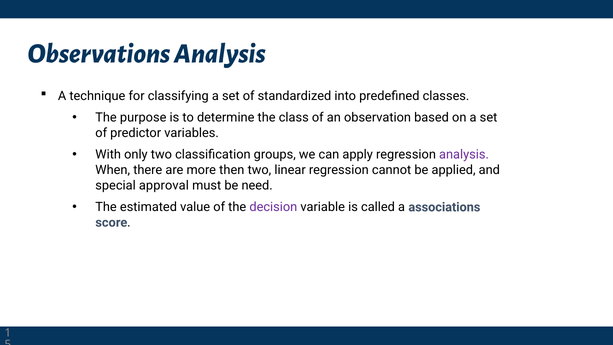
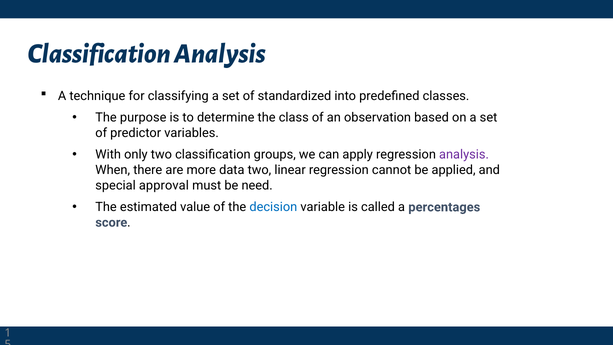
Observations at (99, 53): Observations -> Classification
then: then -> data
decision colour: purple -> blue
associations: associations -> percentages
